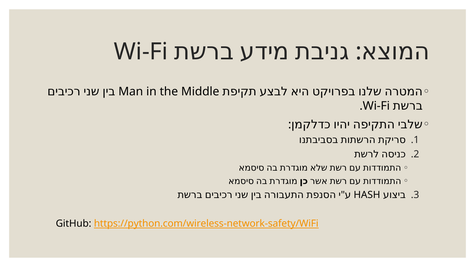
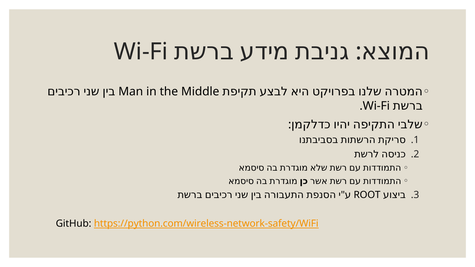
HASH: HASH -> ROOT
